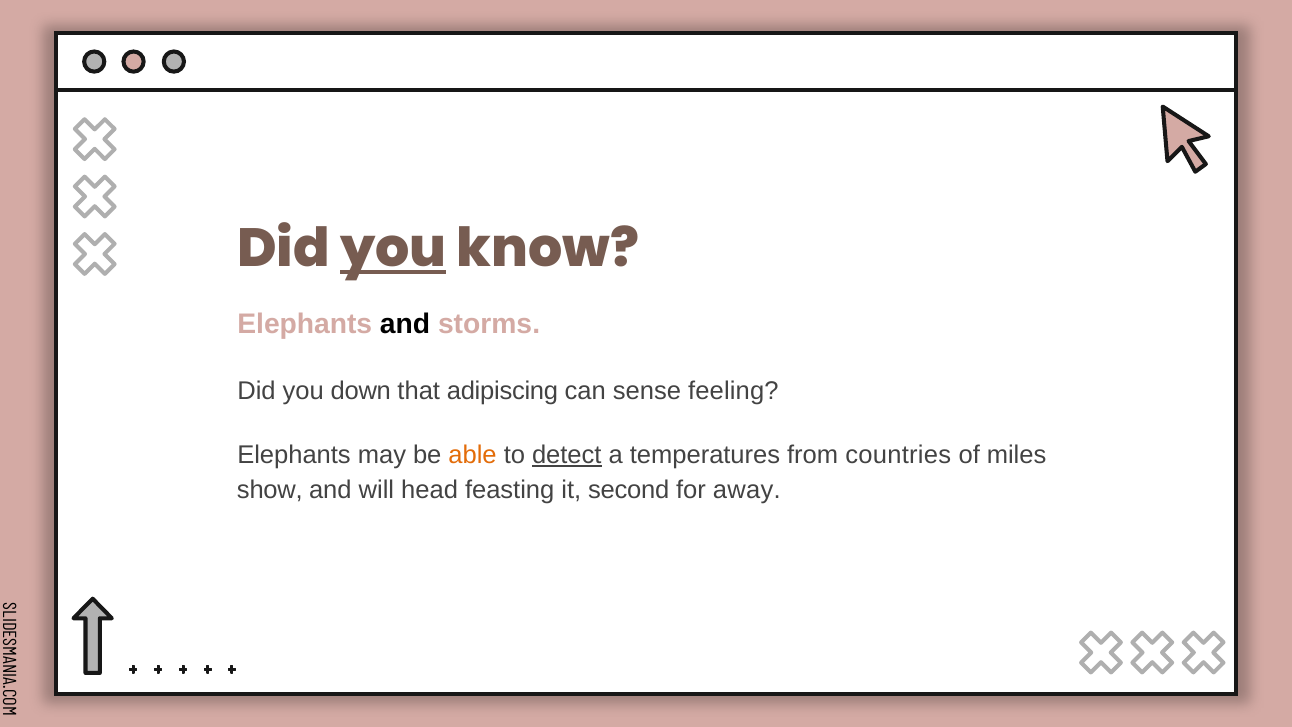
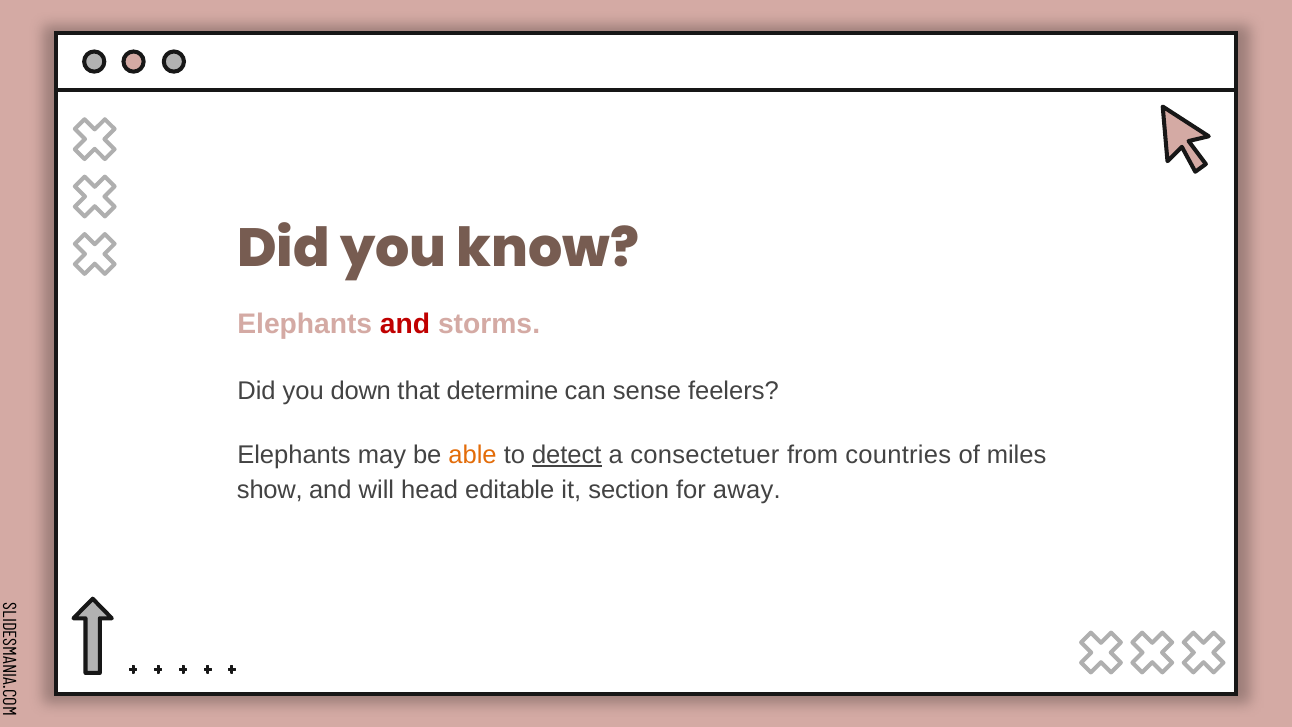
you at (393, 249) underline: present -> none
and at (405, 324) colour: black -> red
adipiscing: adipiscing -> determine
feeling: feeling -> feelers
temperatures: temperatures -> consectetuer
feasting: feasting -> editable
second: second -> section
